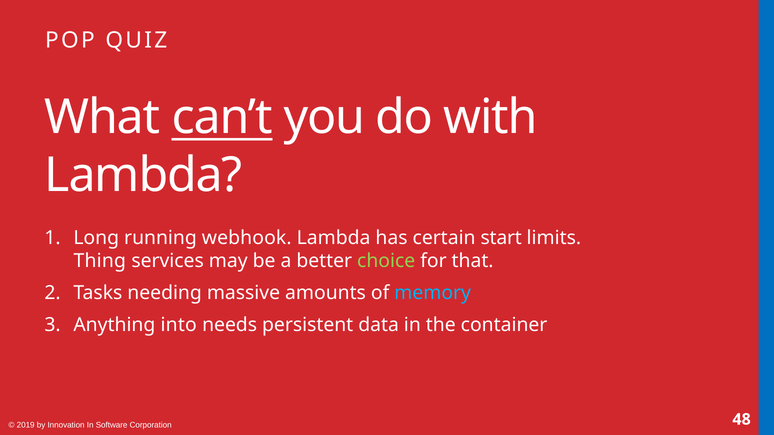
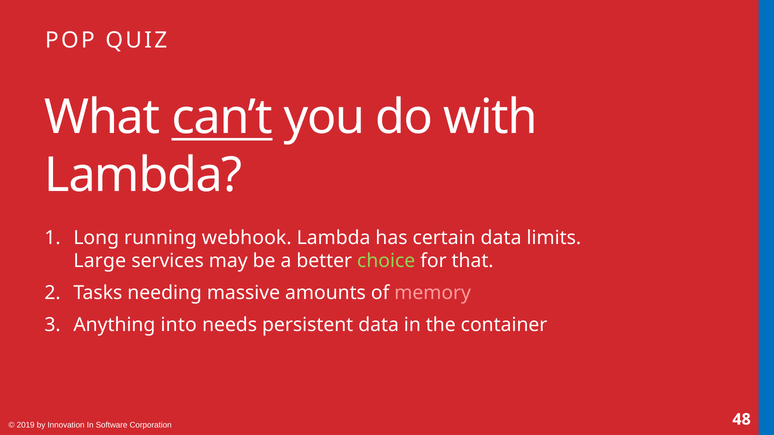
certain start: start -> data
Thing: Thing -> Large
memory colour: light blue -> pink
